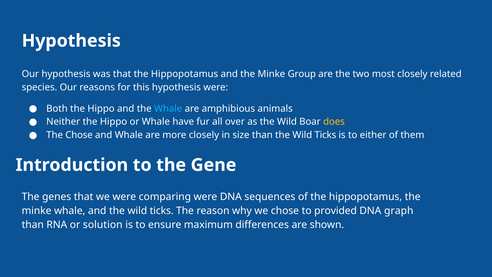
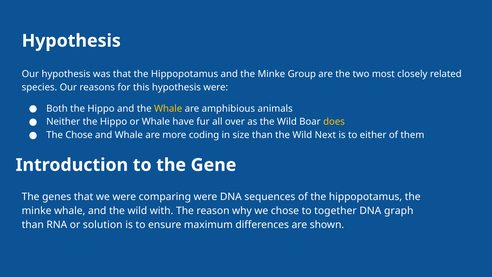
Whale at (168, 109) colour: light blue -> yellow
more closely: closely -> coding
than the Wild Ticks: Ticks -> Next
and the wild ticks: ticks -> with
provided: provided -> together
